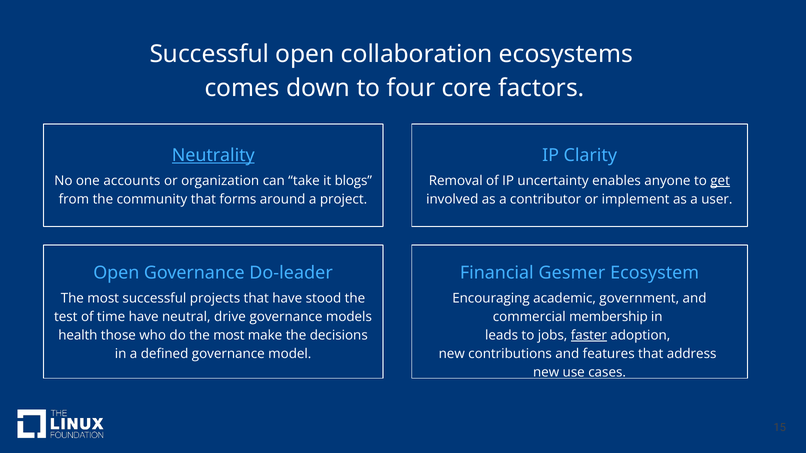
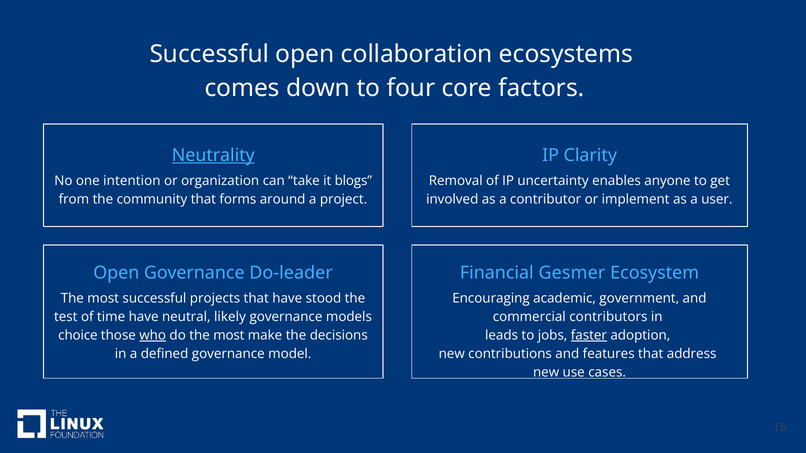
accounts: accounts -> intention
get underline: present -> none
drive: drive -> likely
membership: membership -> contributors
health: health -> choice
who underline: none -> present
